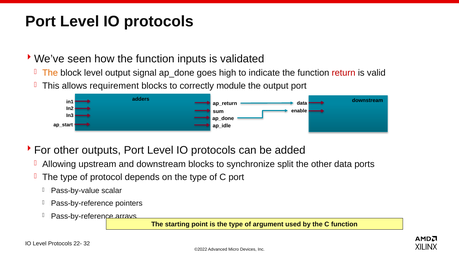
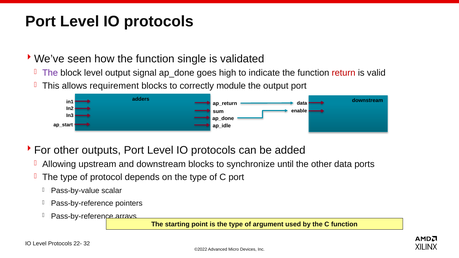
inputs: inputs -> single
The at (50, 73) colour: orange -> purple
split: split -> until
